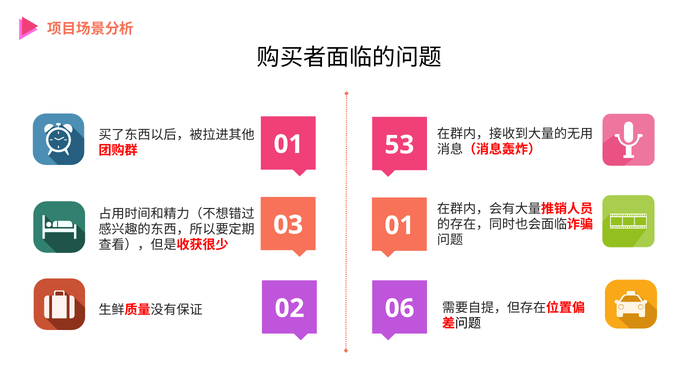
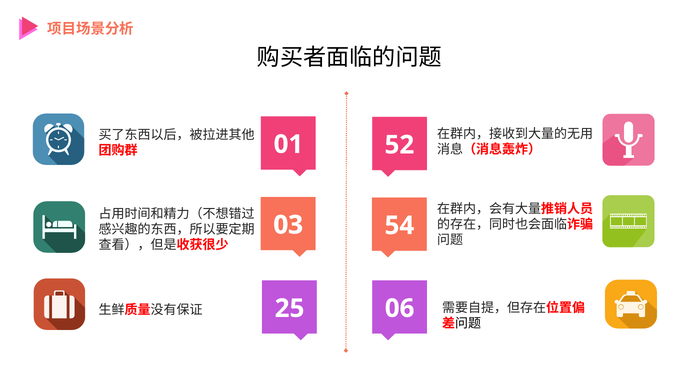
53: 53 -> 52
01 at (399, 225): 01 -> 54
02: 02 -> 25
